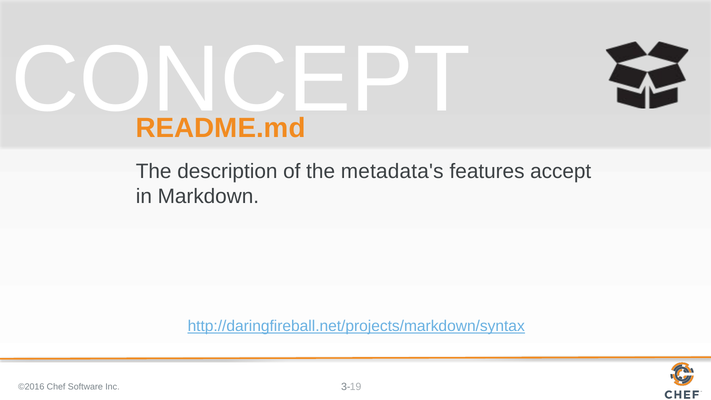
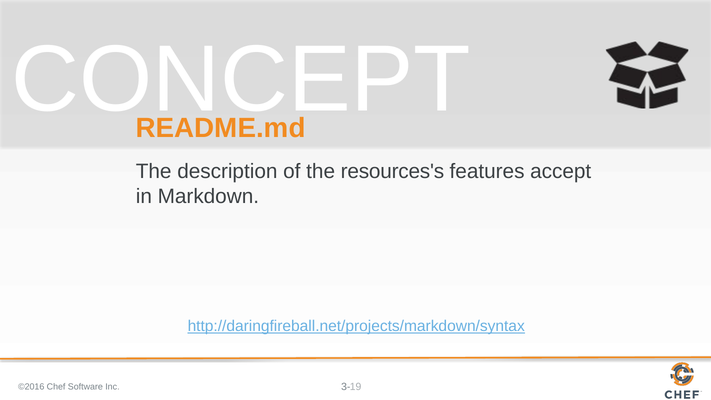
metadata's: metadata's -> resources's
